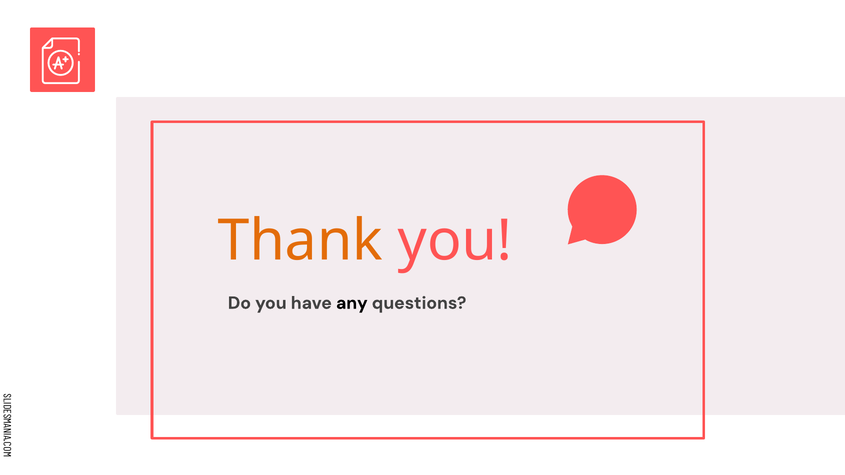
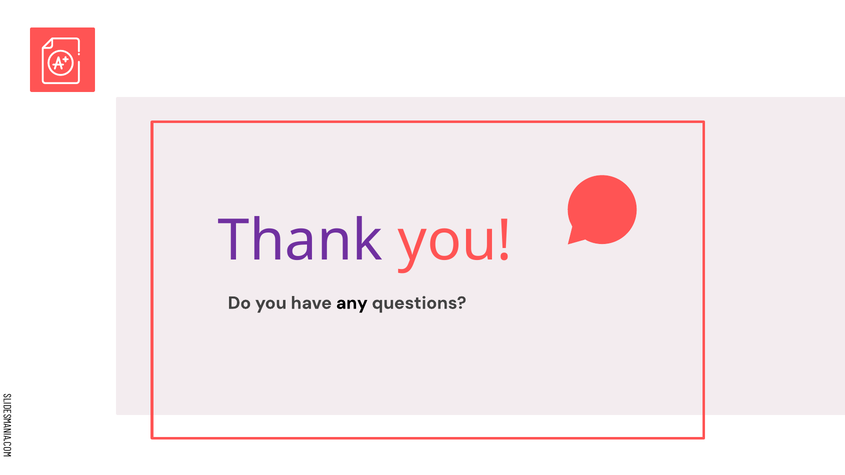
Thank colour: orange -> purple
